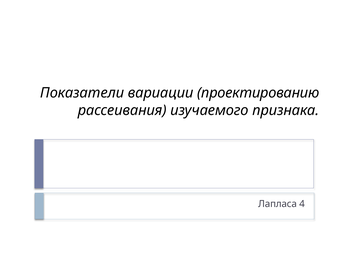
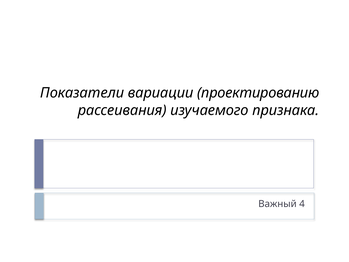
Лапласа: Лапласа -> Важный
